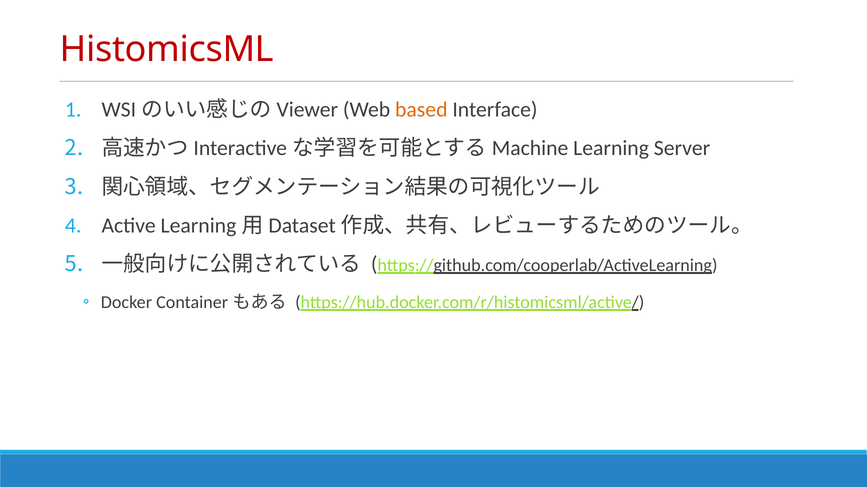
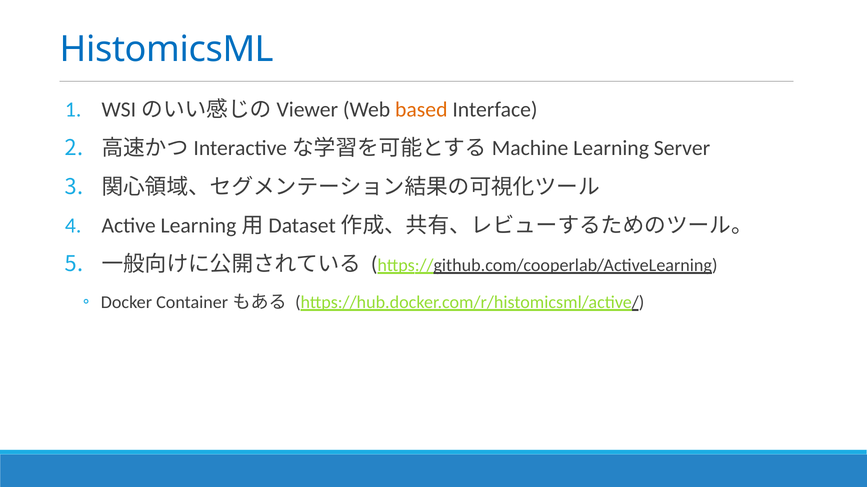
HistomicsML colour: red -> blue
